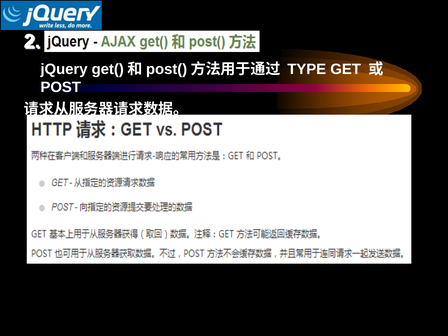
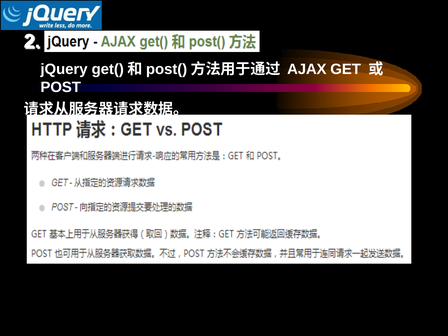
TYPE: TYPE -> AJAX
